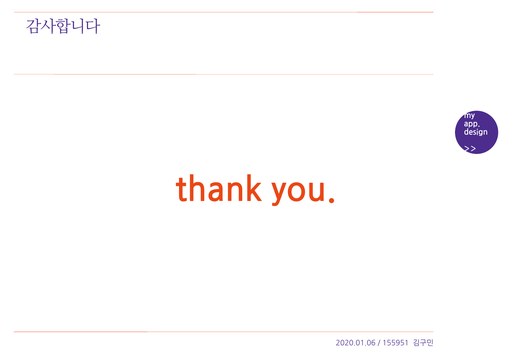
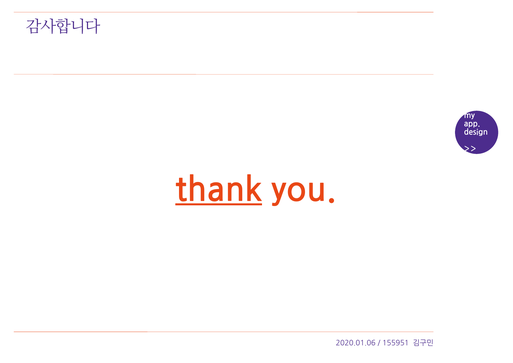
thank underline: none -> present
